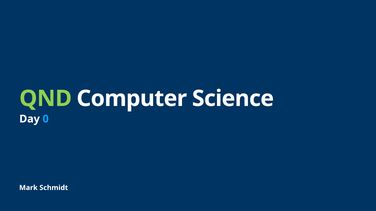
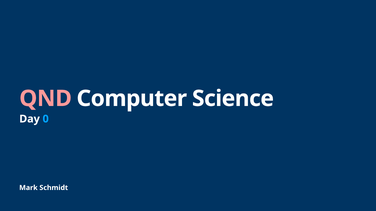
QND colour: light green -> pink
